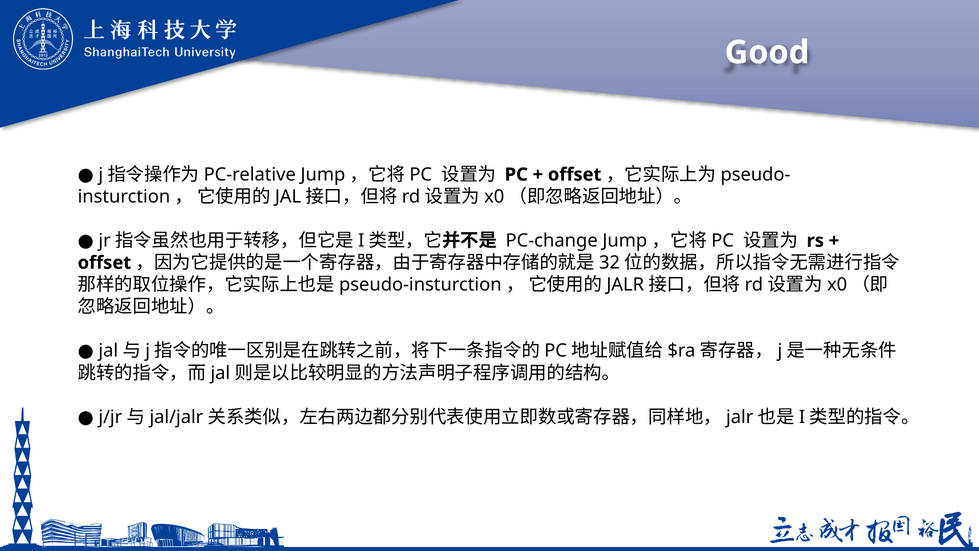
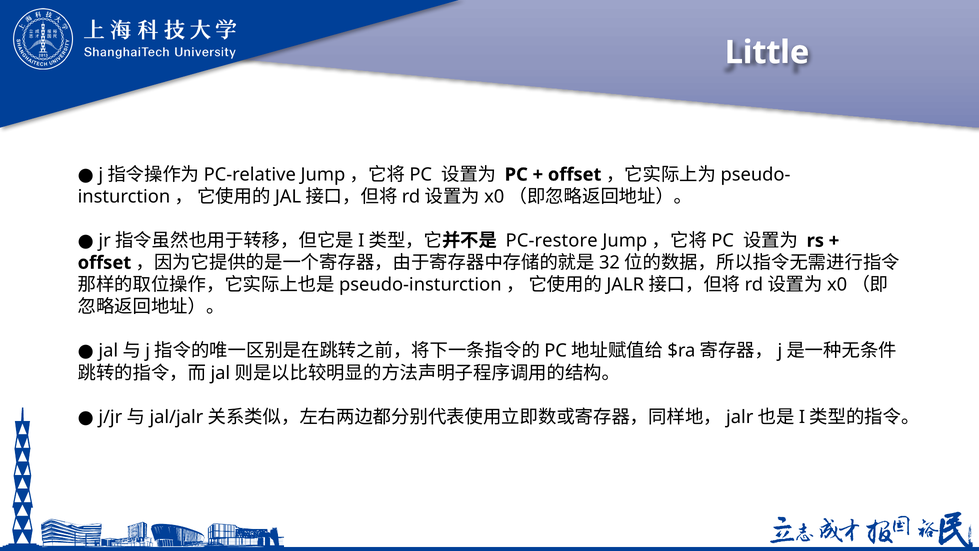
Good: Good -> Little
PC-change: PC-change -> PC-restore
